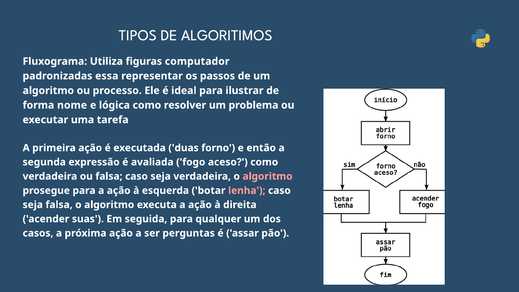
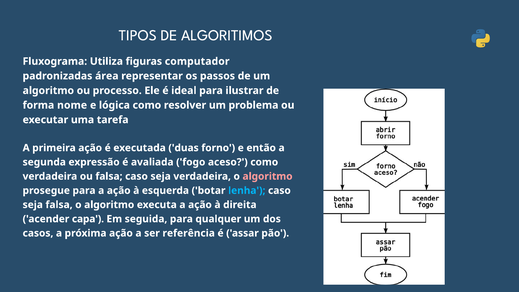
essa: essa -> área
lenha colour: pink -> light blue
suas: suas -> capa
perguntas: perguntas -> referência
